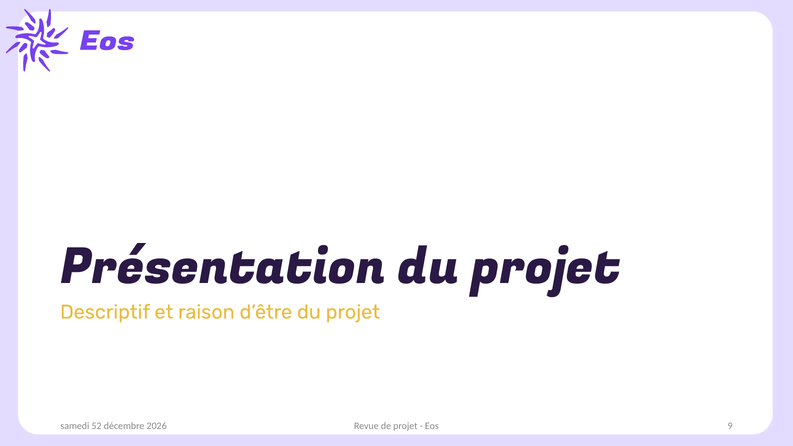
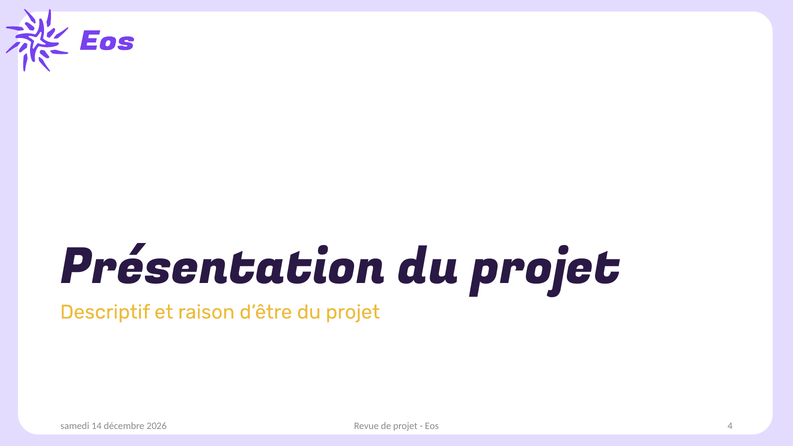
52: 52 -> 14
9: 9 -> 4
